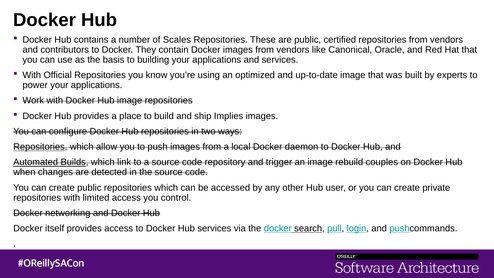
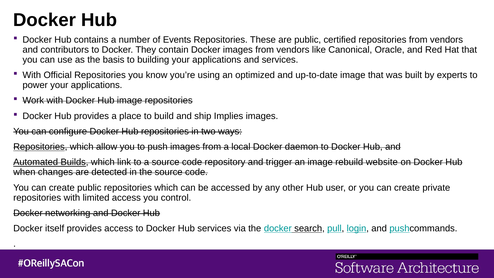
Scales: Scales -> Events
couples: couples -> website
